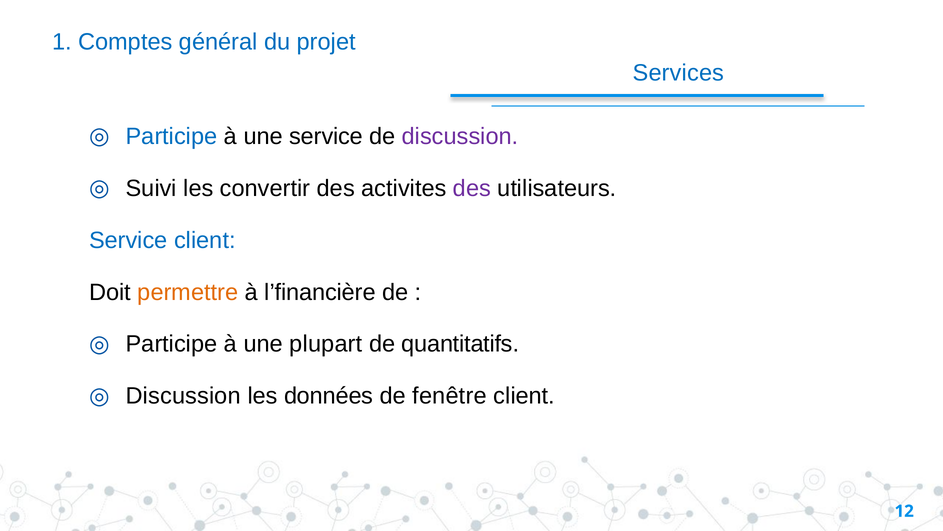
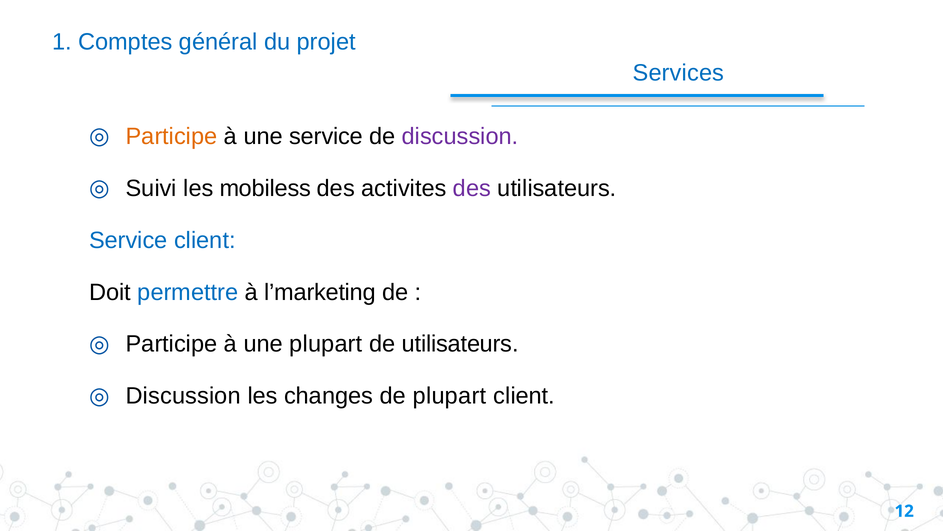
Participe at (172, 136) colour: blue -> orange
convertir: convertir -> mobiless
permettre colour: orange -> blue
l’financière: l’financière -> l’marketing
de quantitatifs: quantitatifs -> utilisateurs
données: données -> changes
de fenêtre: fenêtre -> plupart
